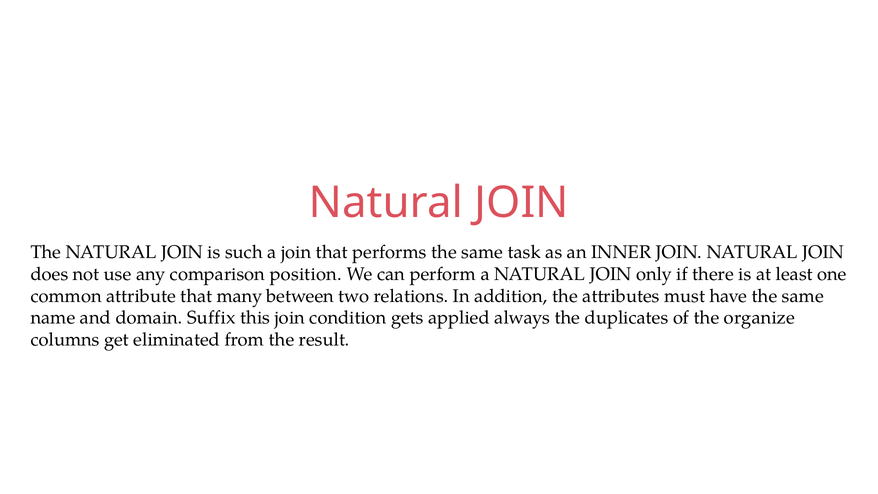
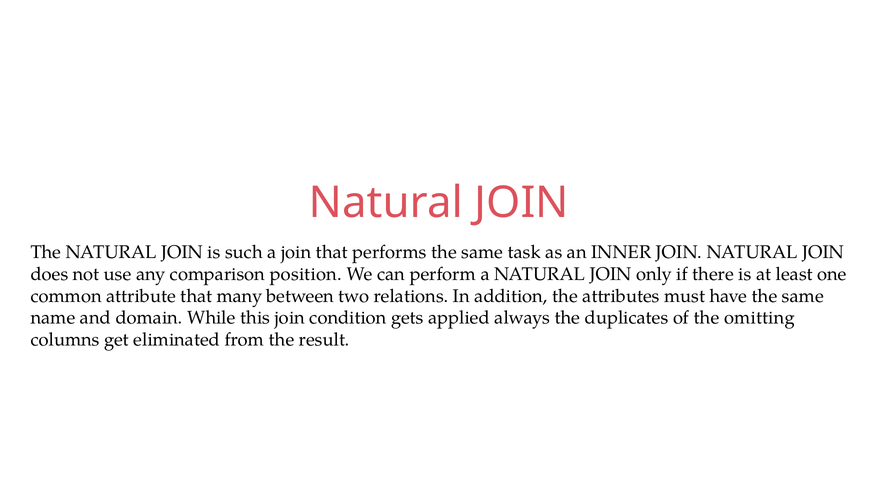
Suffix: Suffix -> While
organize: organize -> omitting
